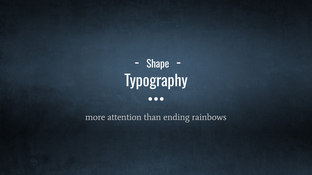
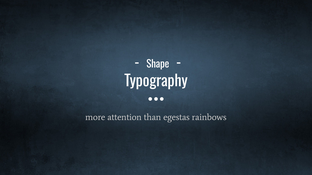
ending: ending -> egestas
